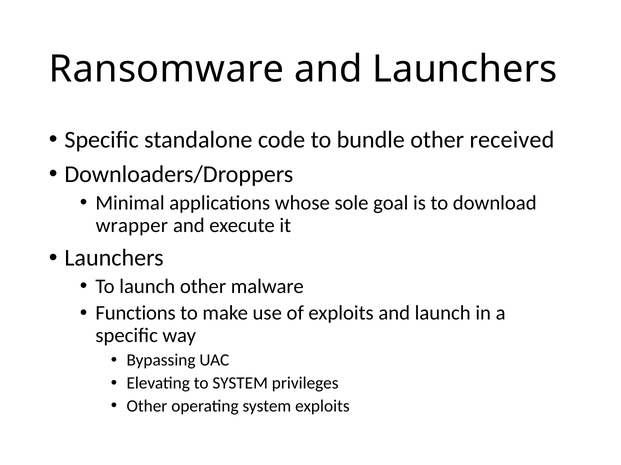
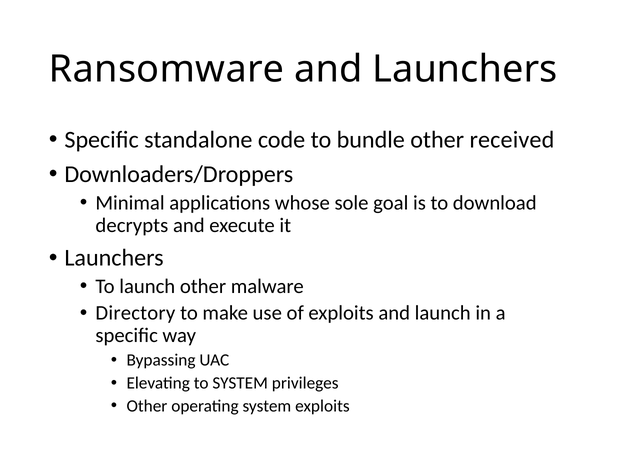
wrapper: wrapper -> decrypts
Functions: Functions -> Directory
